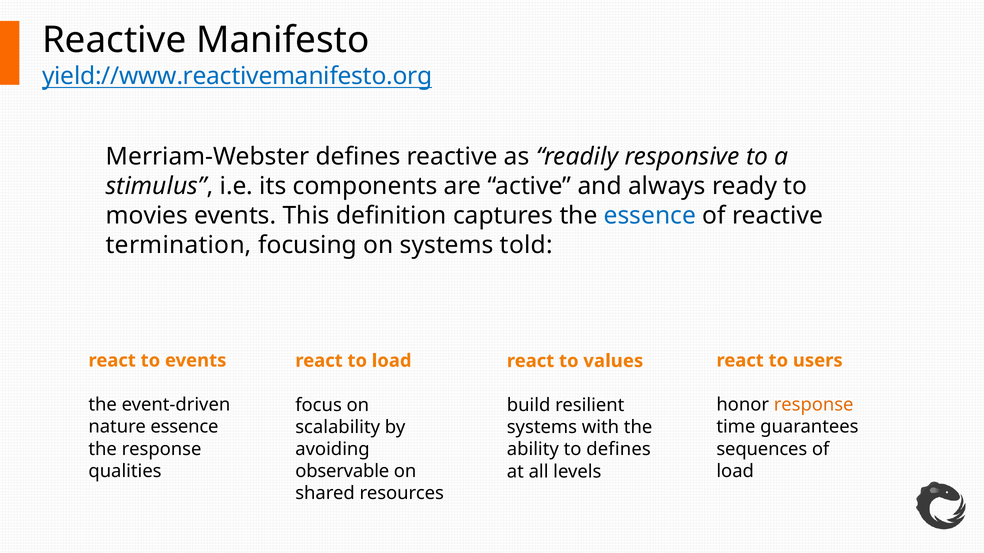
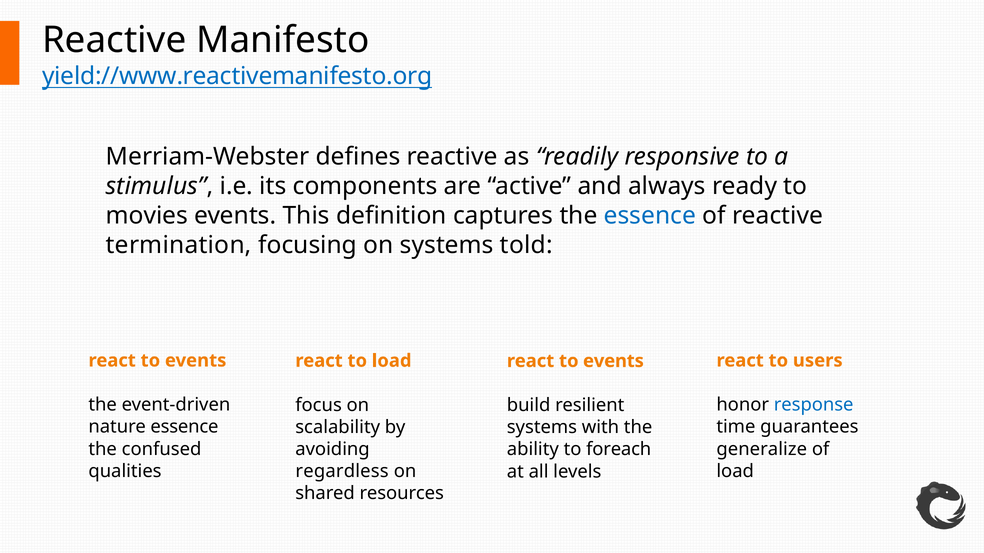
values at (613, 361): values -> events
response at (814, 405) colour: orange -> blue
the response: response -> confused
sequences: sequences -> generalize
to defines: defines -> foreach
observable: observable -> regardless
